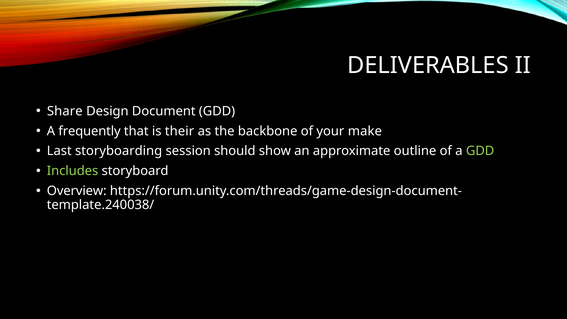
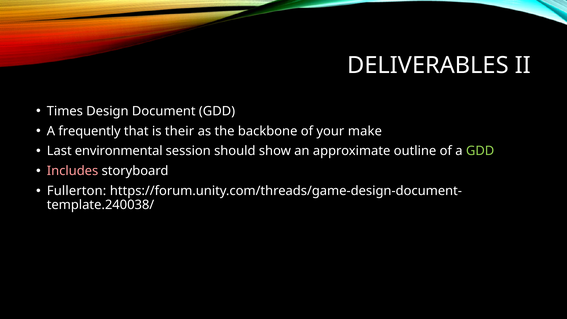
Share: Share -> Times
storyboarding: storyboarding -> environmental
Includes colour: light green -> pink
Overview: Overview -> Fullerton
